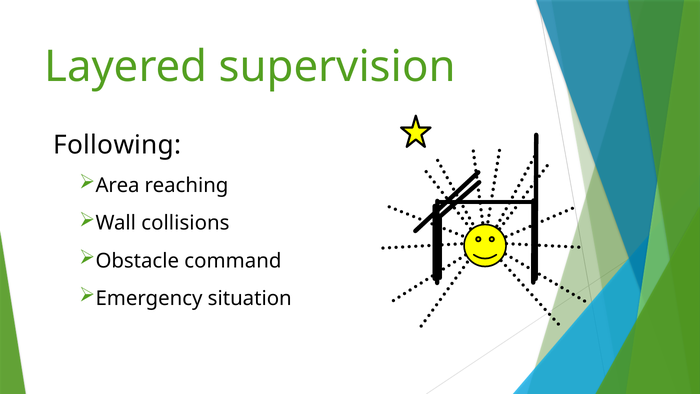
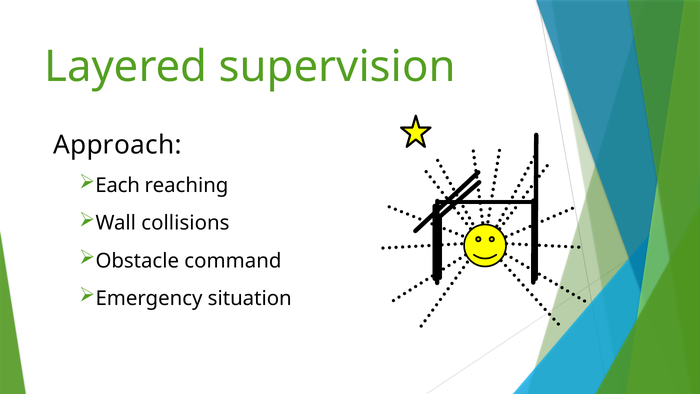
Following: Following -> Approach
Area: Area -> Each
